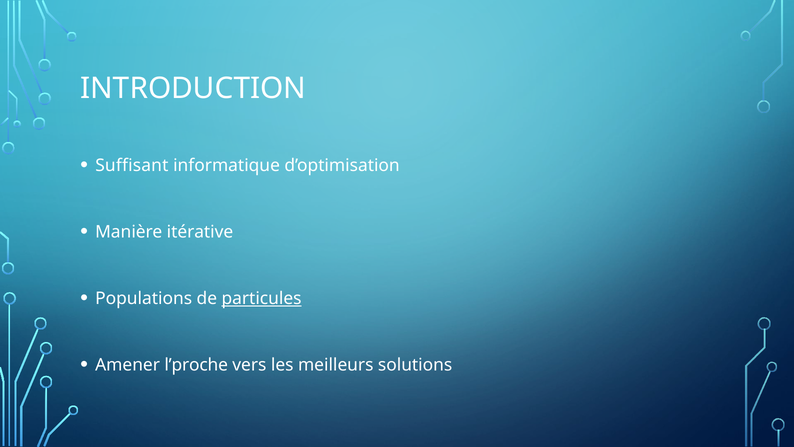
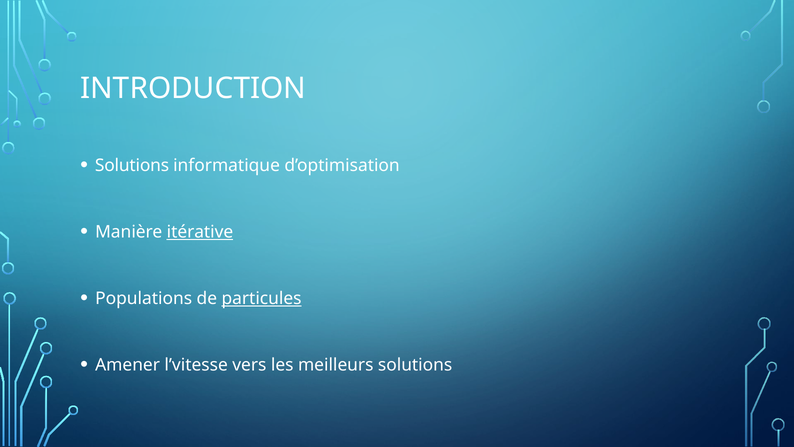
Suffisant at (132, 165): Suffisant -> Solutions
itérative underline: none -> present
l’proche: l’proche -> l’vitesse
